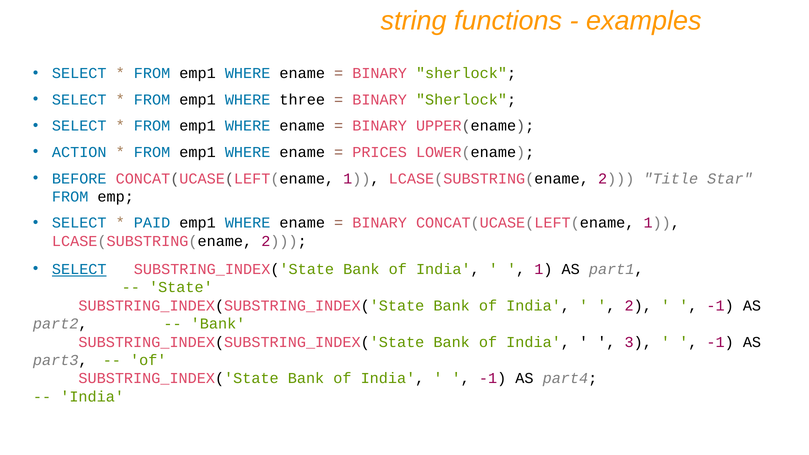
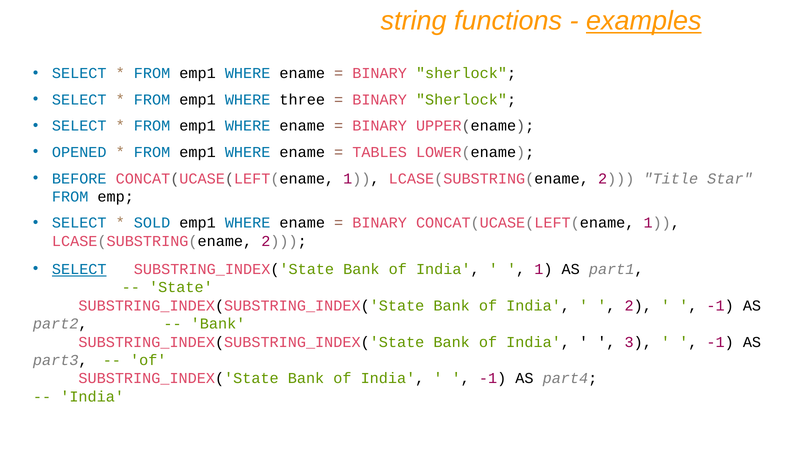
examples underline: none -> present
ACTION: ACTION -> OPENED
PRICES: PRICES -> TABLES
PAID: PAID -> SOLD
